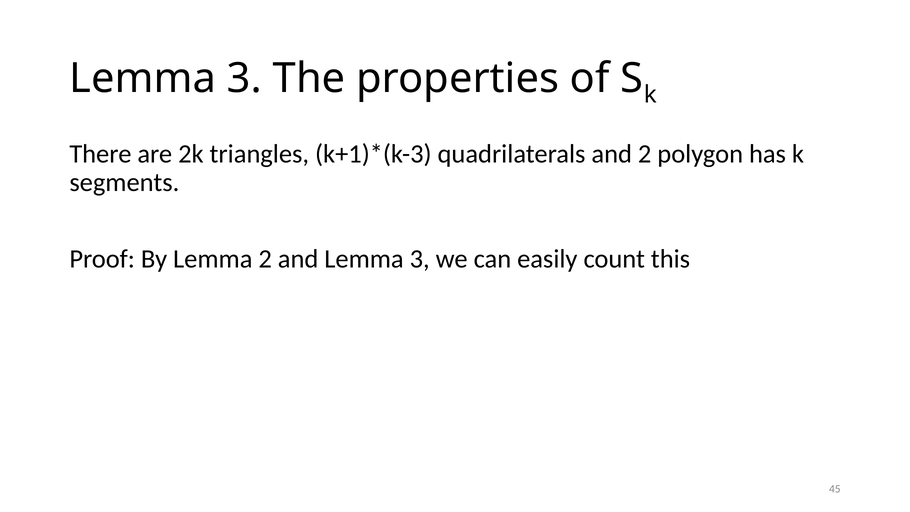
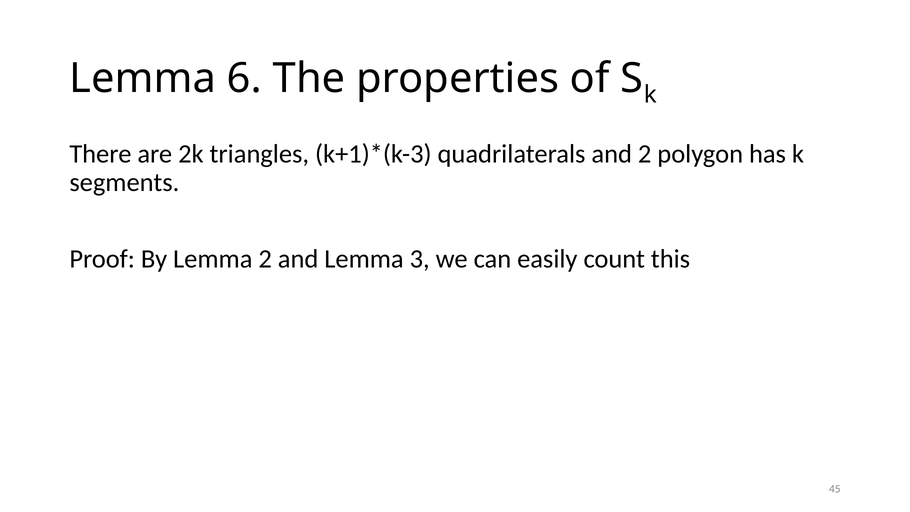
3 at (244, 78): 3 -> 6
